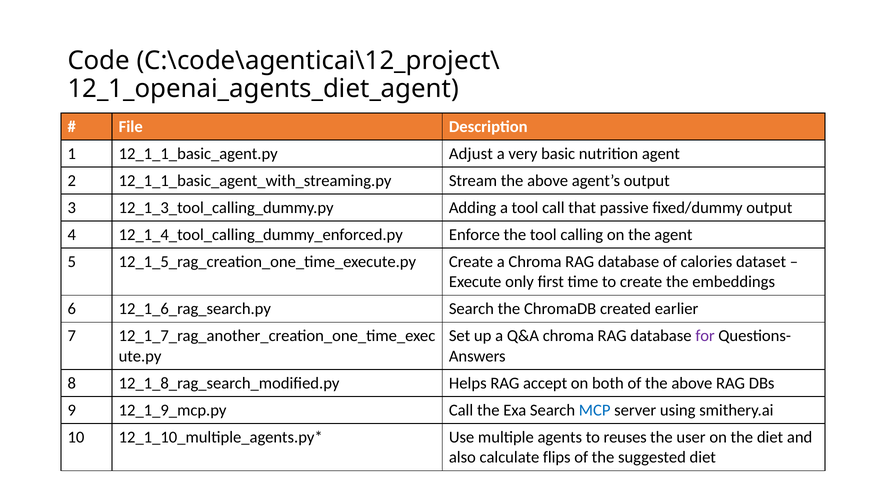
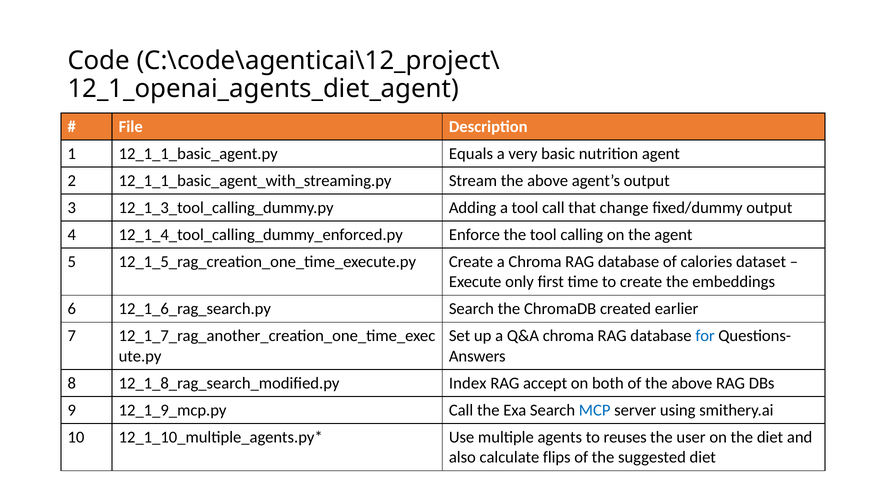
Adjust: Adjust -> Equals
passive: passive -> change
for colour: purple -> blue
Helps: Helps -> Index
